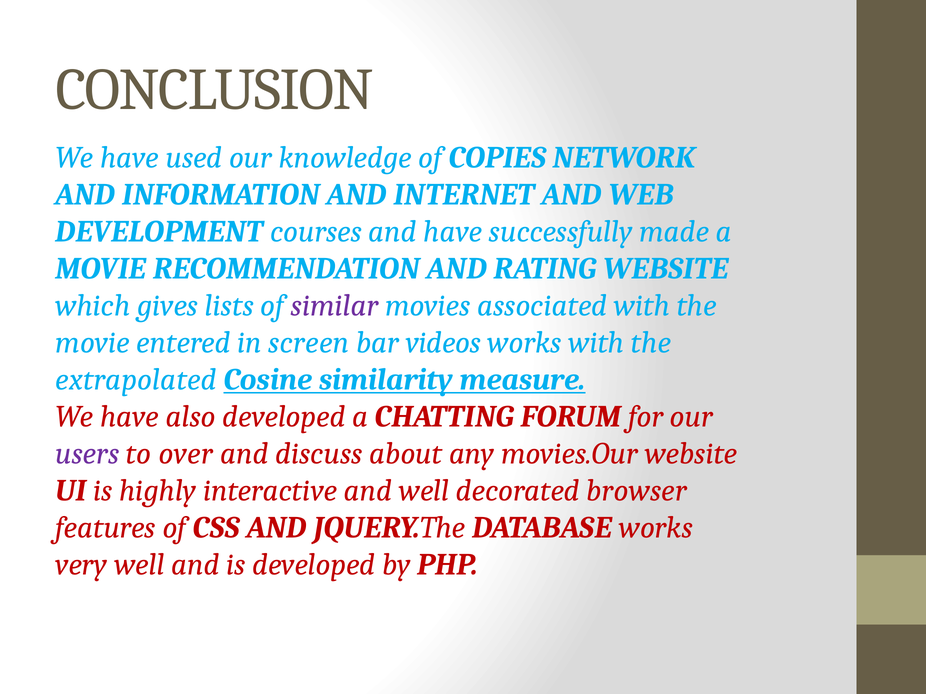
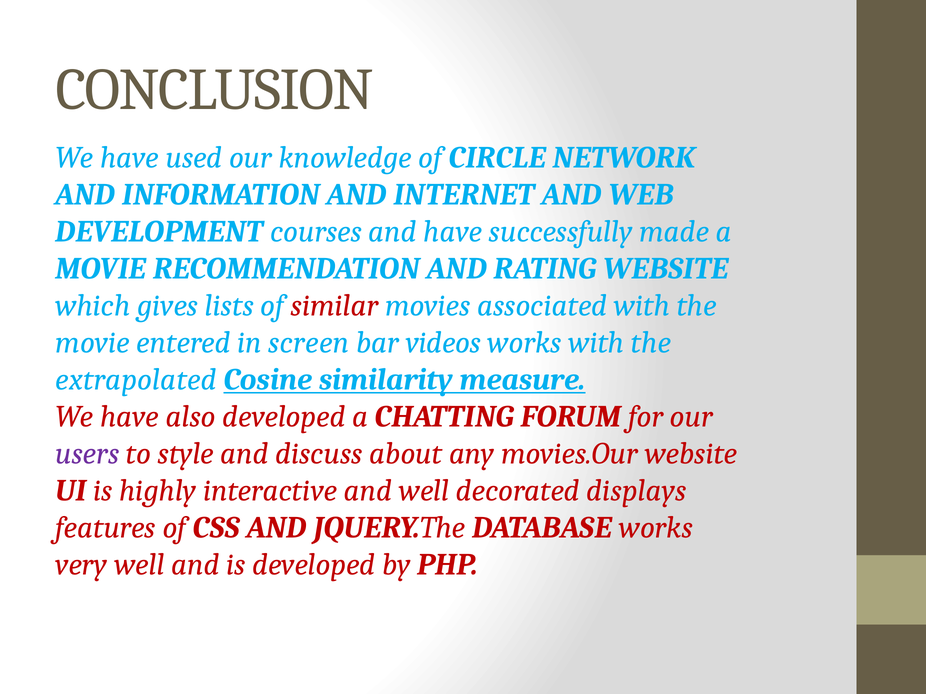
COPIES: COPIES -> CIRCLE
similar colour: purple -> red
over: over -> style
browser: browser -> displays
